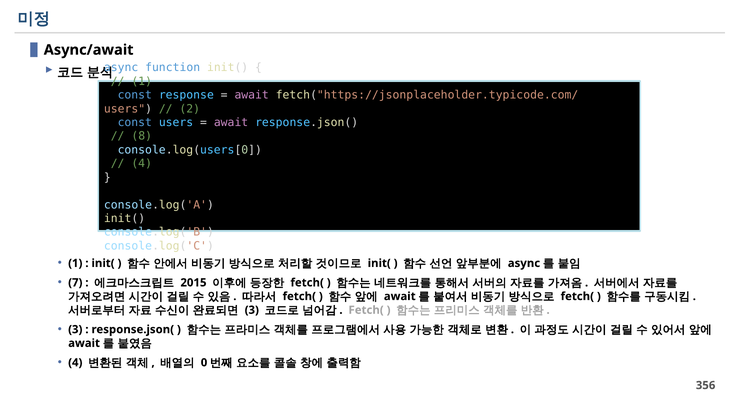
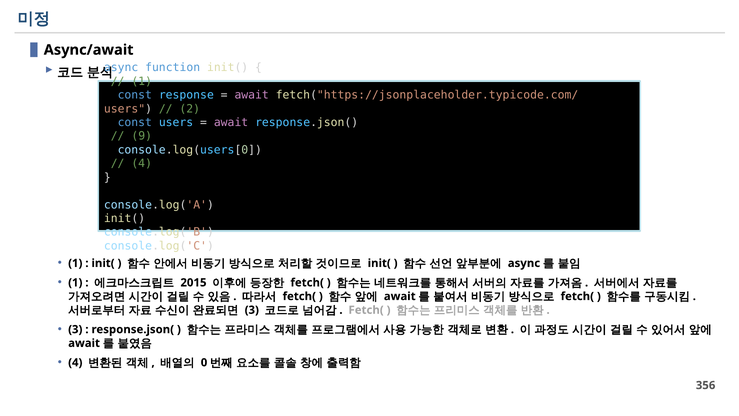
8: 8 -> 9
7 at (75, 282): 7 -> 1
